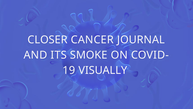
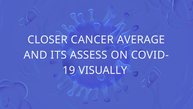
JOURNAL: JOURNAL -> AVERAGE
SMOKE: SMOKE -> ASSESS
